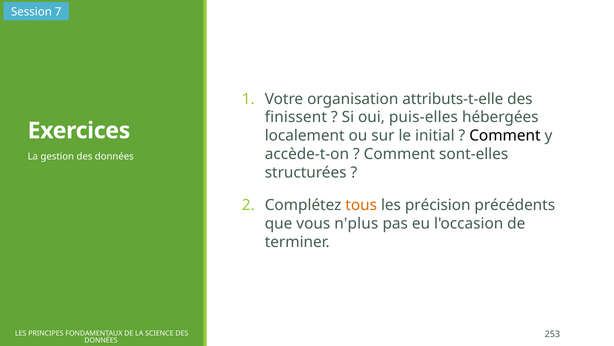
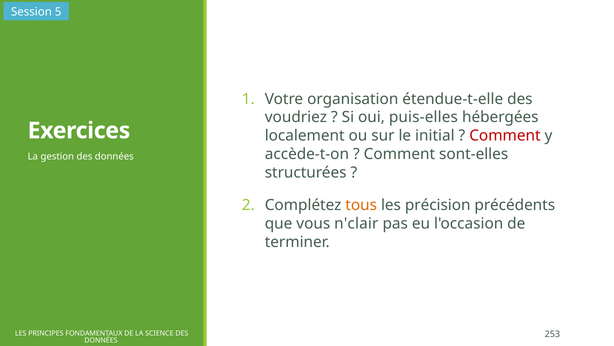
7: 7 -> 5
attributs-t-elle: attributs-t-elle -> étendue-t-elle
finissent: finissent -> voudriez
Comment at (505, 136) colour: black -> red
n'plus: n'plus -> n'clair
